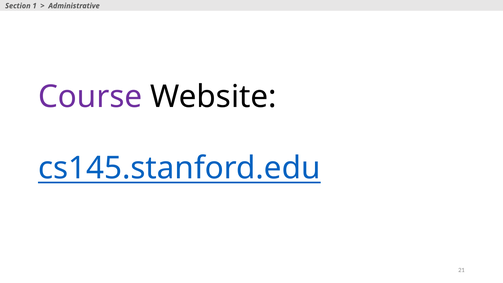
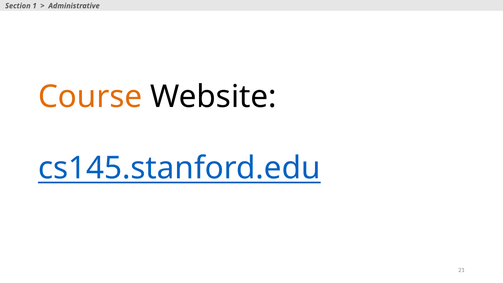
Course colour: purple -> orange
